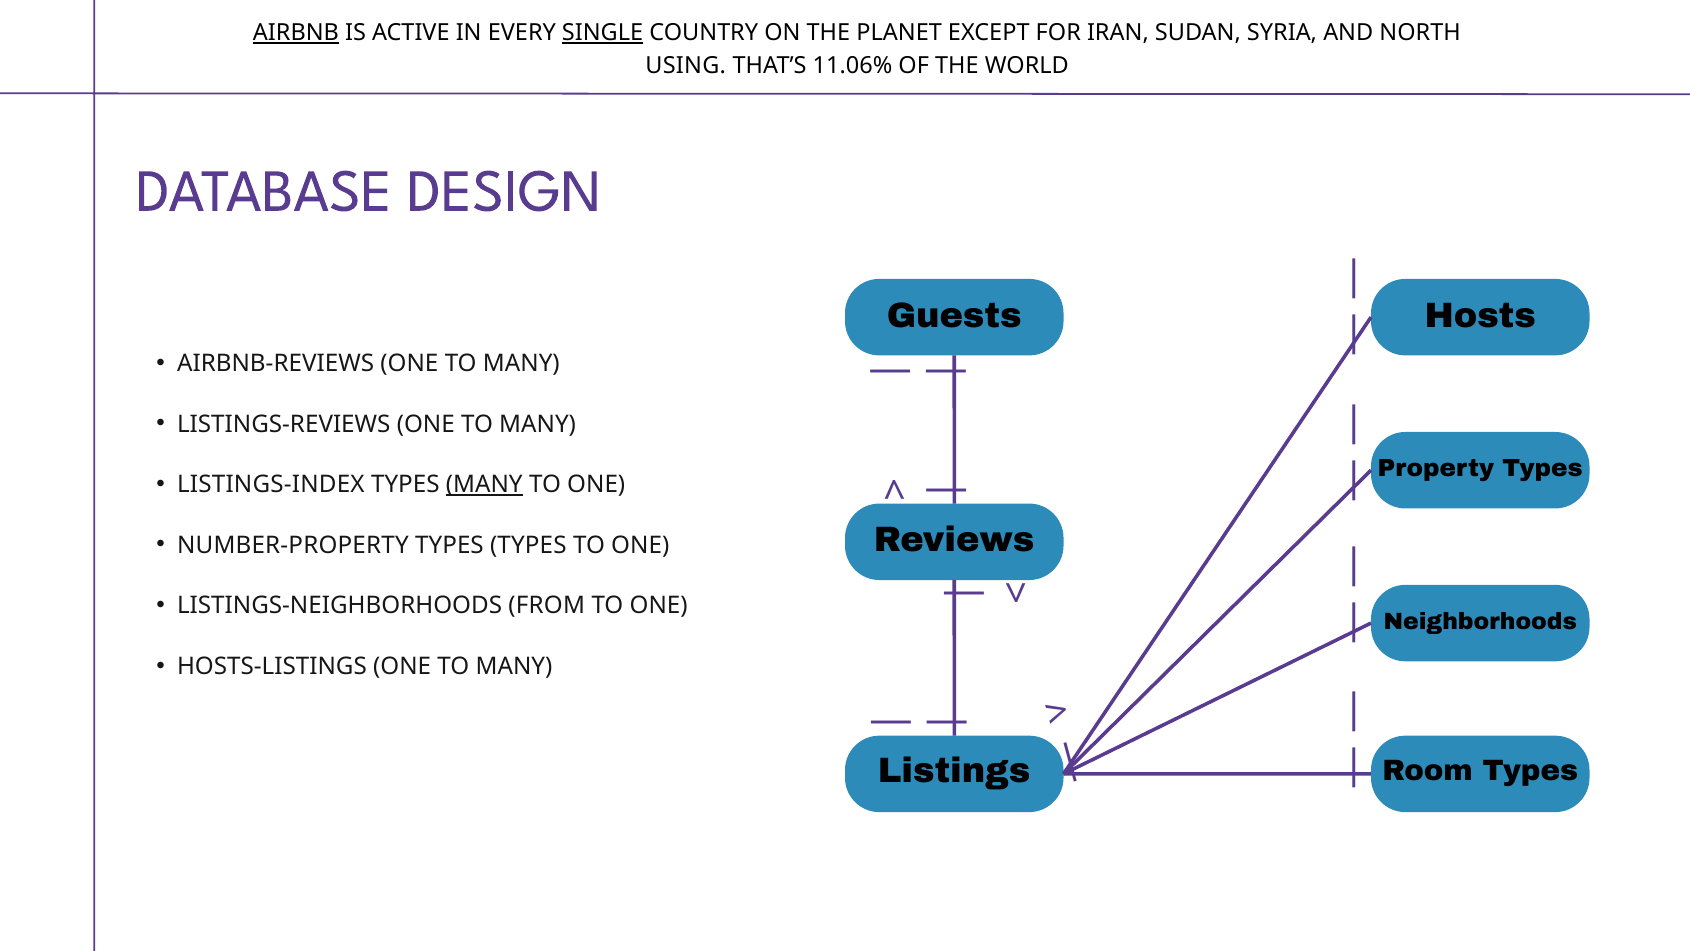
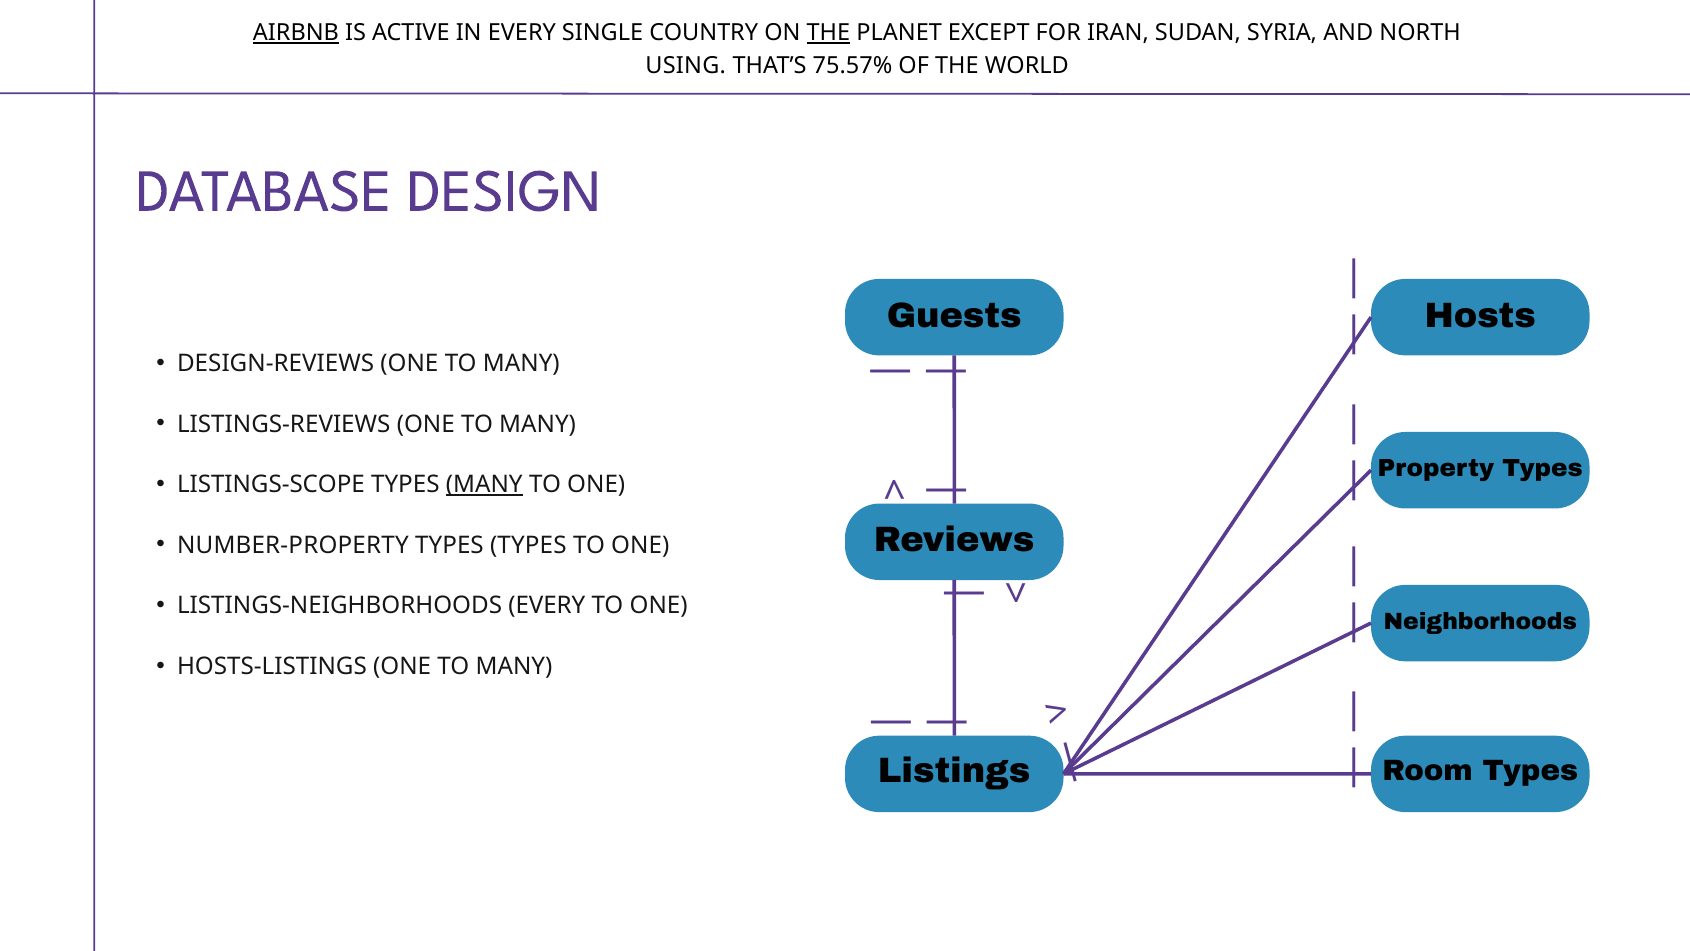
SINGLE underline: present -> none
THE at (828, 33) underline: none -> present
11.06%: 11.06% -> 75.57%
AIRBNB-REVIEWS: AIRBNB-REVIEWS -> DESIGN-REVIEWS
LISTINGS-INDEX: LISTINGS-INDEX -> LISTINGS-SCOPE
LISTINGS-NEIGHBORHOODS FROM: FROM -> EVERY
